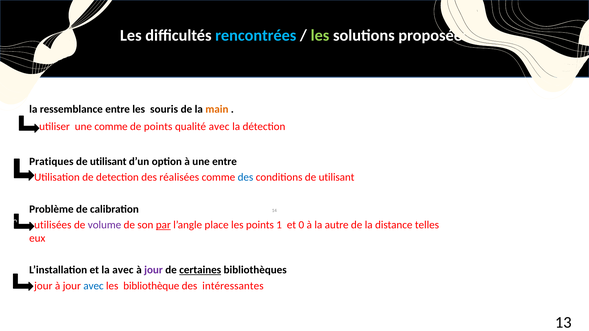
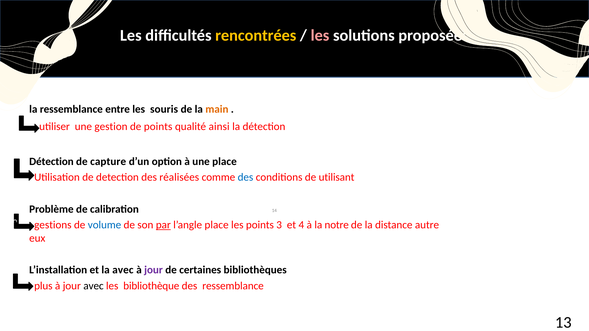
rencontrées colour: light blue -> yellow
les at (320, 35) colour: light green -> pink
une comme: comme -> gestion
qualité avec: avec -> ainsi
Pratiques at (51, 162): Pratiques -> Détection
utilisant at (108, 162): utilisant -> capture
une entre: entre -> place
utilisées: utilisées -> gestions
volume colour: purple -> blue
1: 1 -> 3
0: 0 -> 4
autre: autre -> notre
telles: telles -> autre
certaines underline: present -> none
jour at (43, 286): jour -> plus
avec at (93, 286) colour: blue -> black
des intéressantes: intéressantes -> ressemblance
